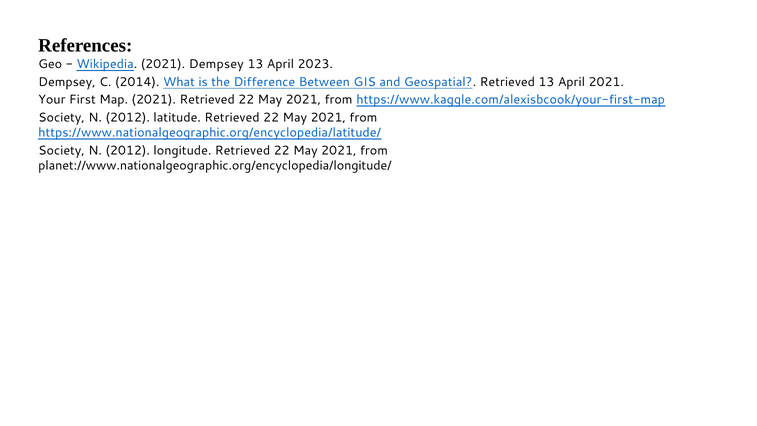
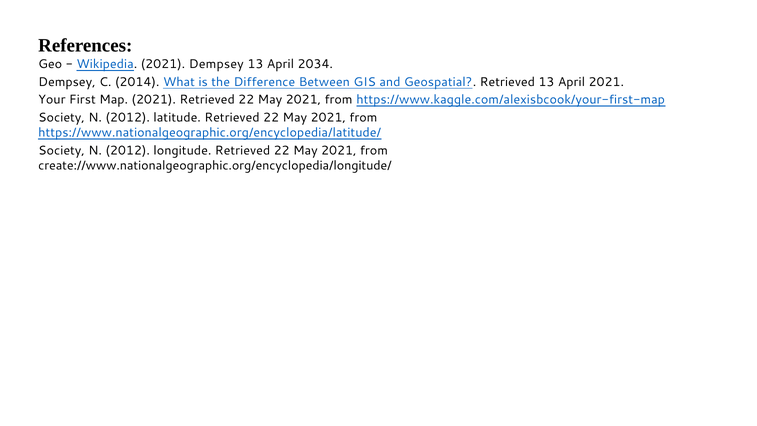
2023: 2023 -> 2034
planet://www.nationalgeographic.org/encyclopedia/longitude/: planet://www.nationalgeographic.org/encyclopedia/longitude/ -> create://www.nationalgeographic.org/encyclopedia/longitude/
